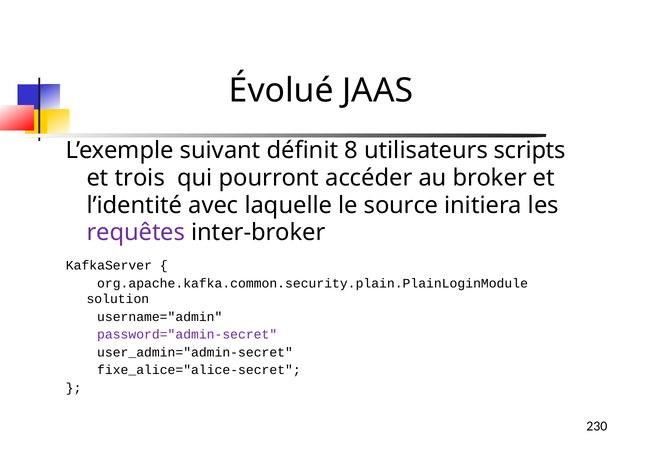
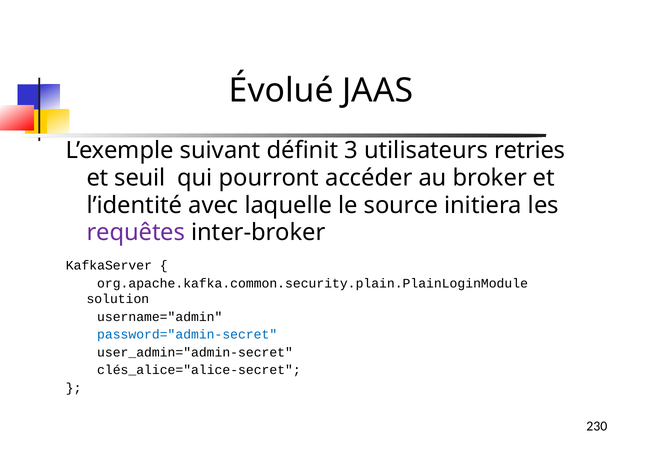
8: 8 -> 3
scripts: scripts -> retries
trois: trois -> seuil
password="admin-secret colour: purple -> blue
fixe_alice="alice-secret: fixe_alice="alice-secret -> clés_alice="alice-secret
